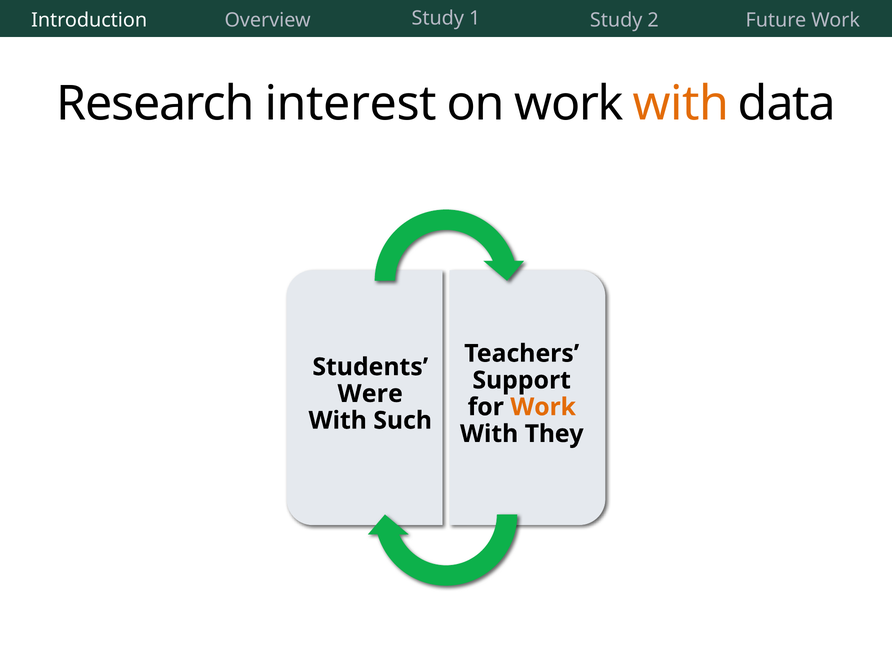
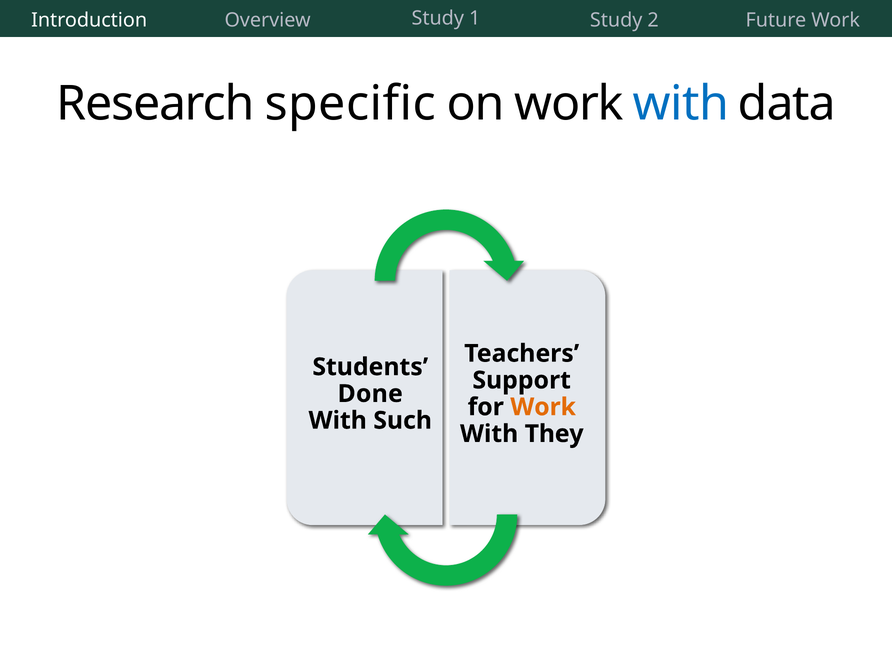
interest: interest -> specific
with at (681, 104) colour: orange -> blue
Were: Were -> Done
